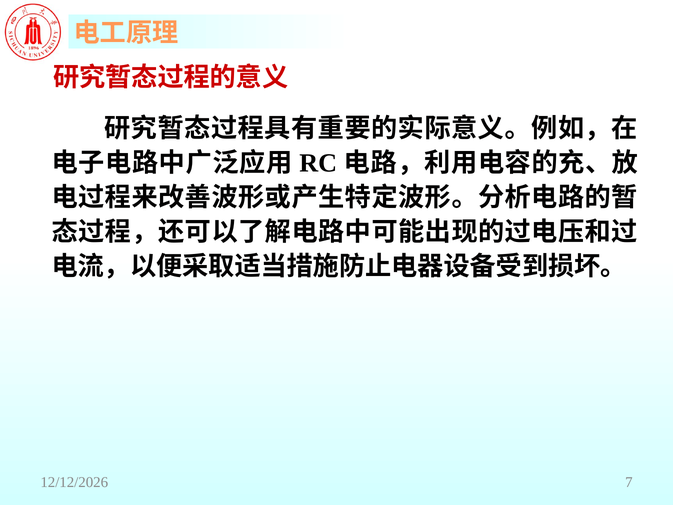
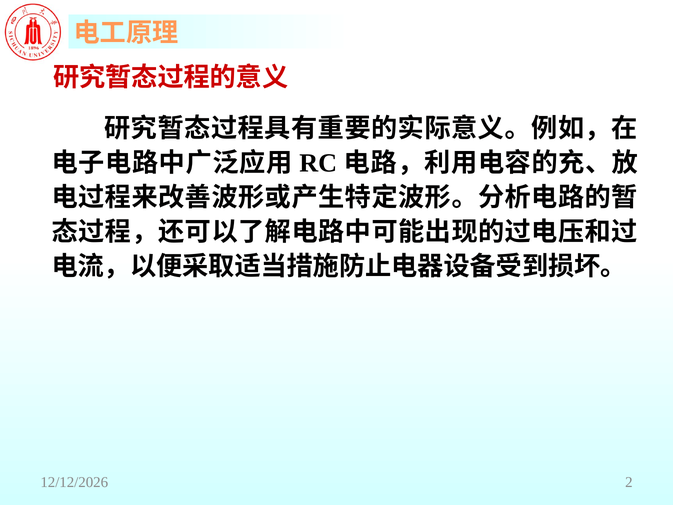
7: 7 -> 2
